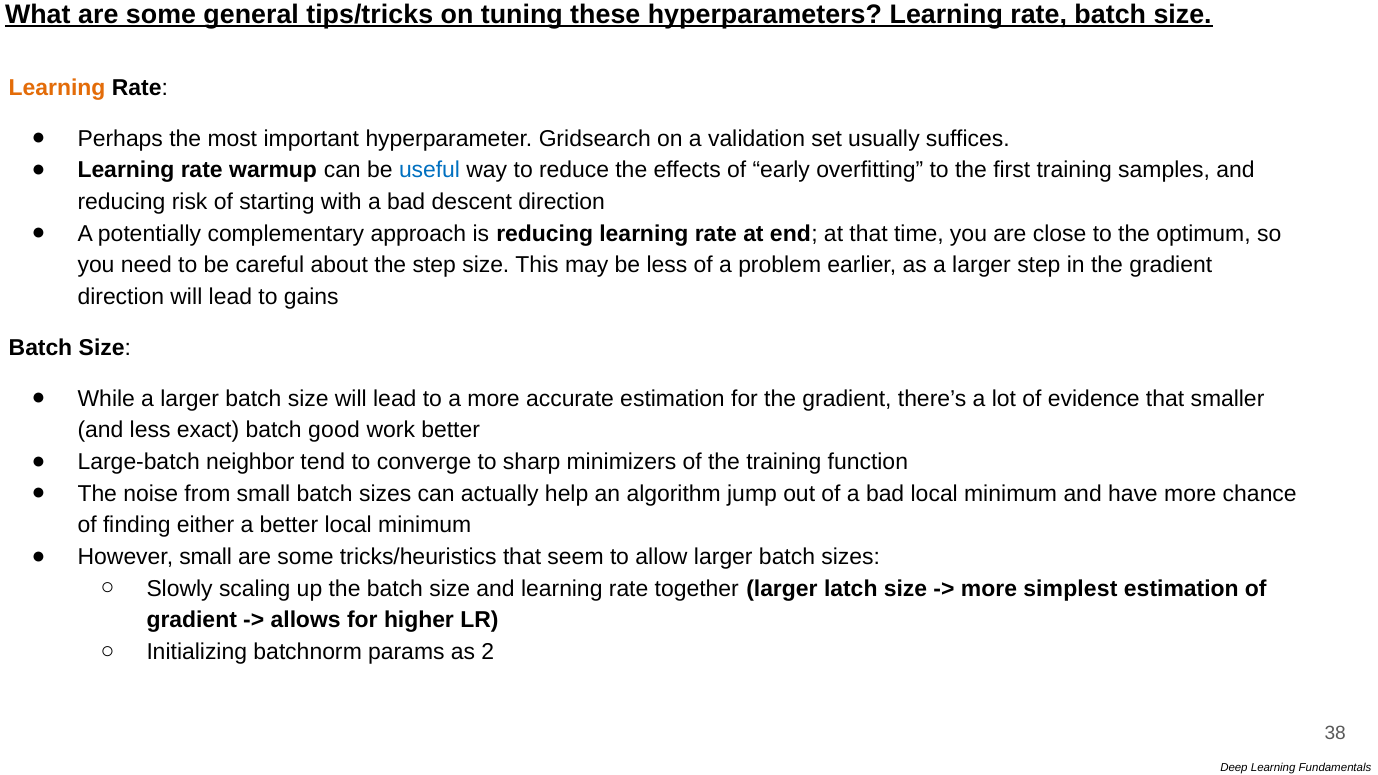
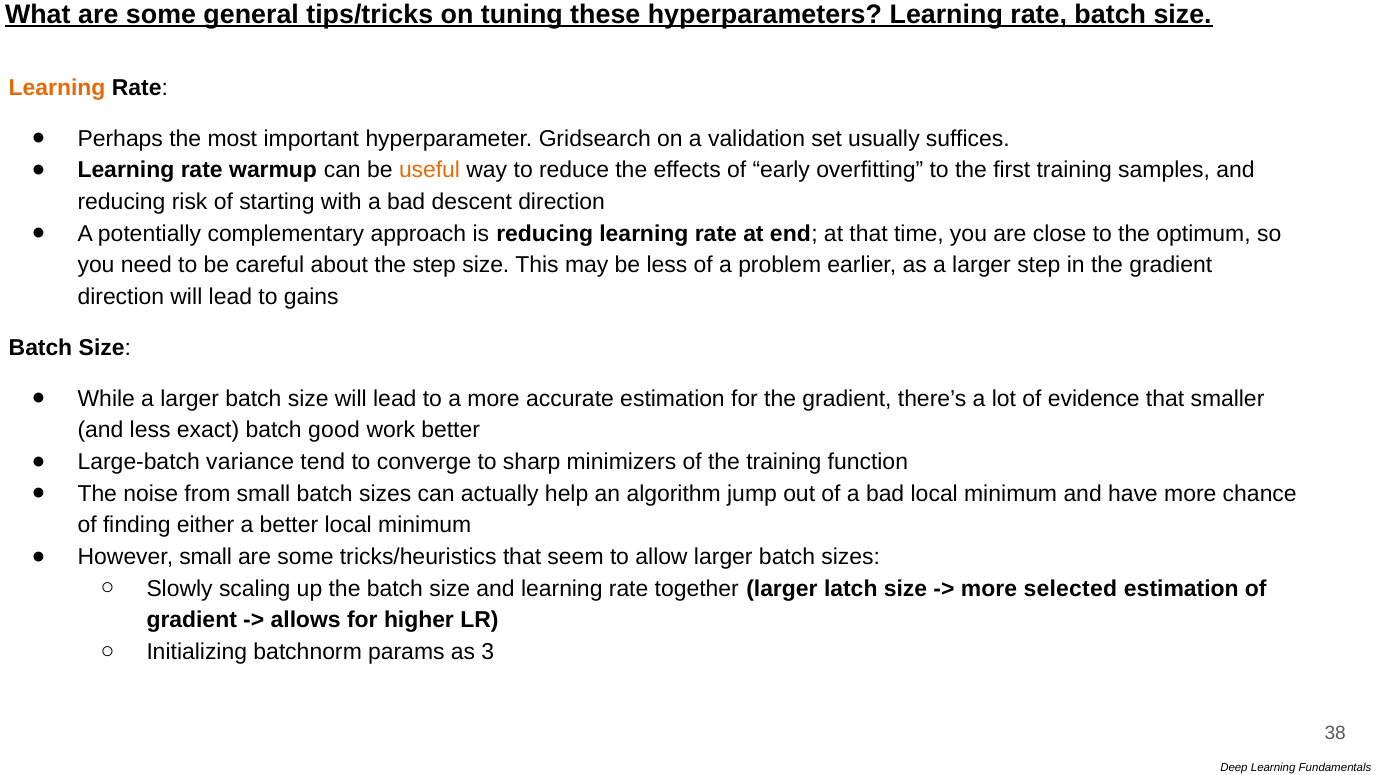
useful colour: blue -> orange
neighbor: neighbor -> variance
simplest: simplest -> selected
2: 2 -> 3
